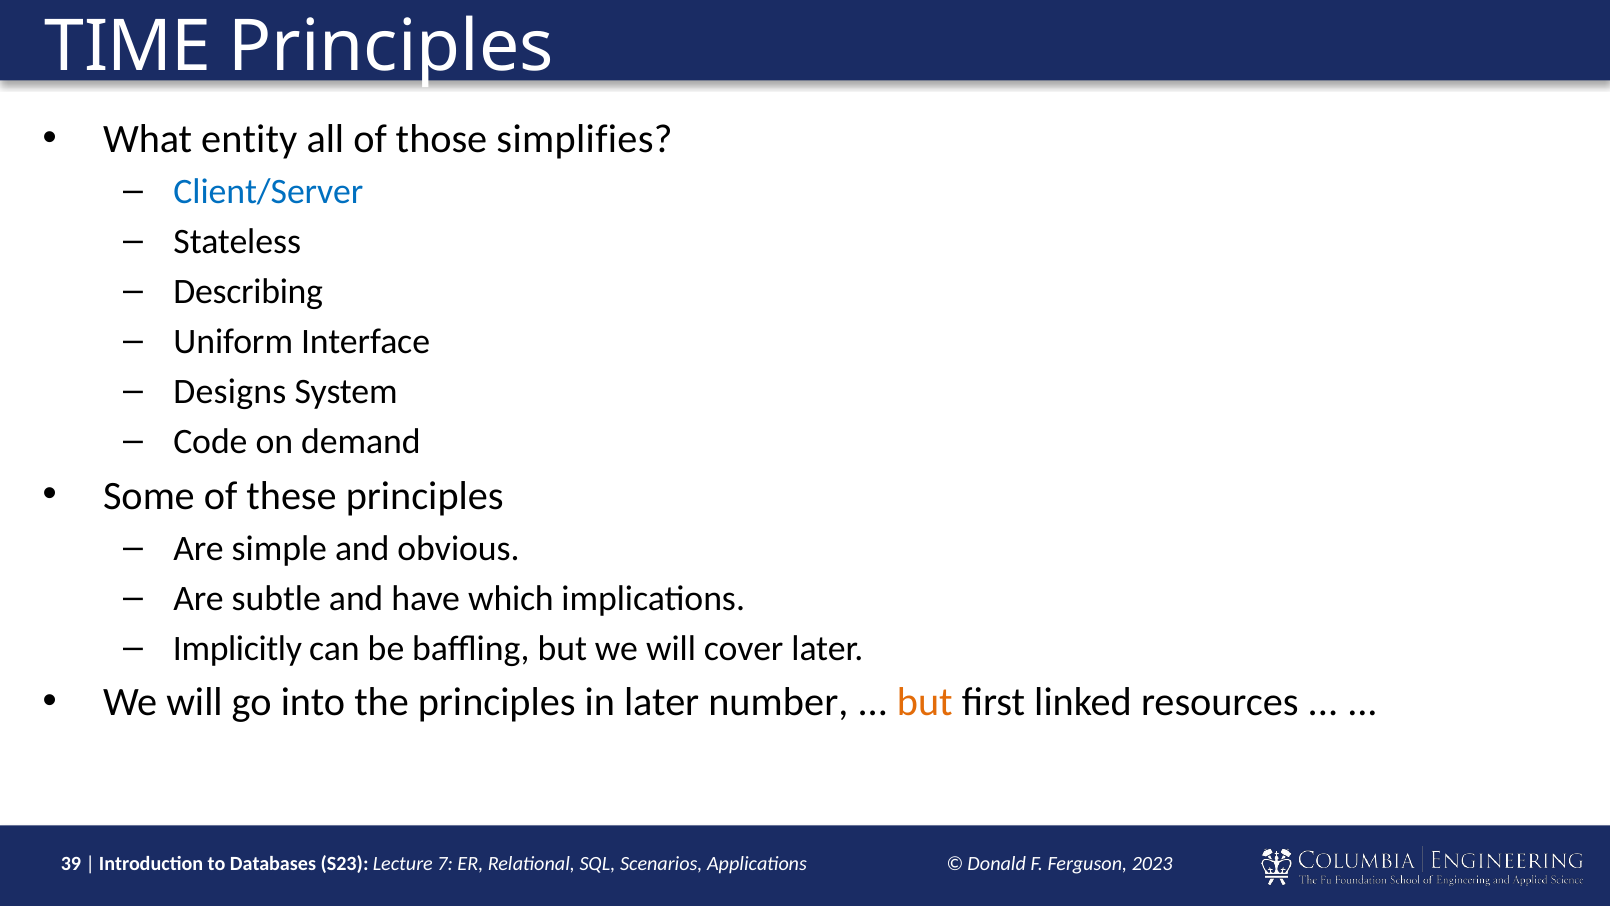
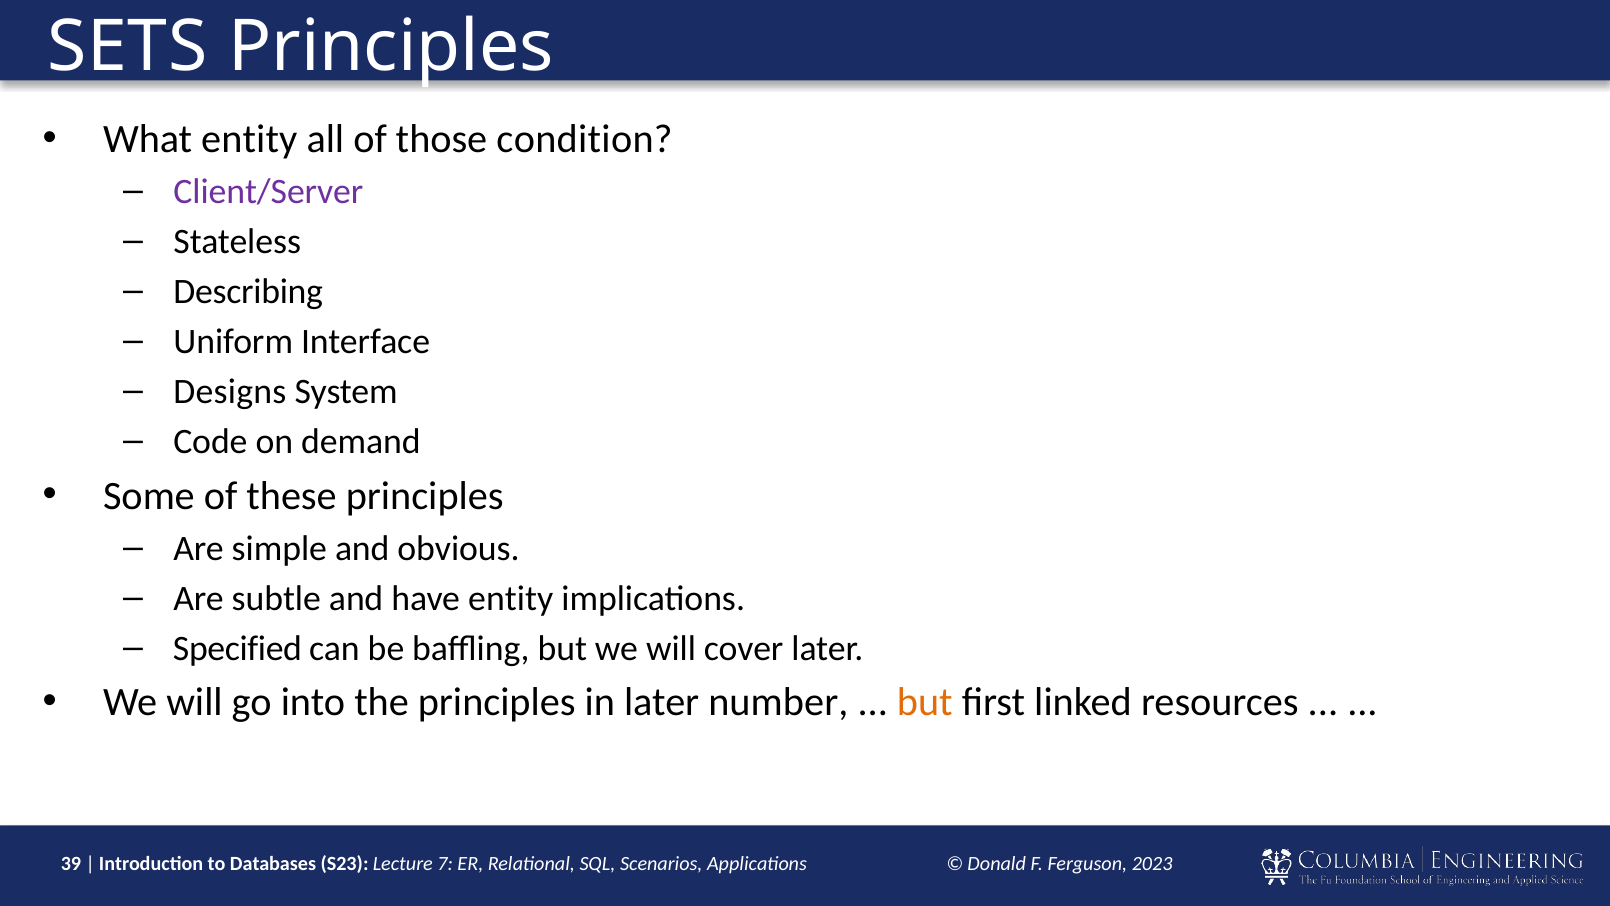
TIME: TIME -> SETS
simplifies: simplifies -> condition
Client/Server colour: blue -> purple
have which: which -> entity
Implicitly: Implicitly -> Specified
